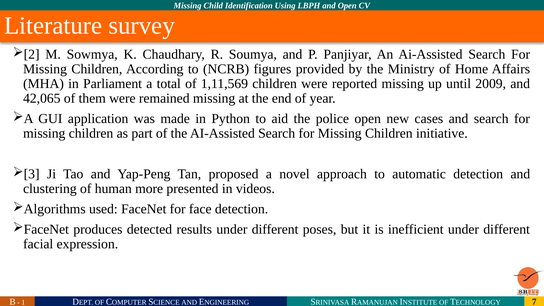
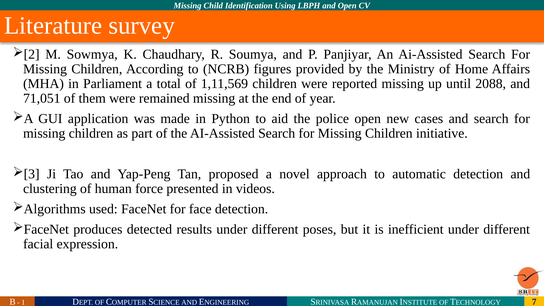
2009: 2009 -> 2088
42,065: 42,065 -> 71,051
more: more -> force
